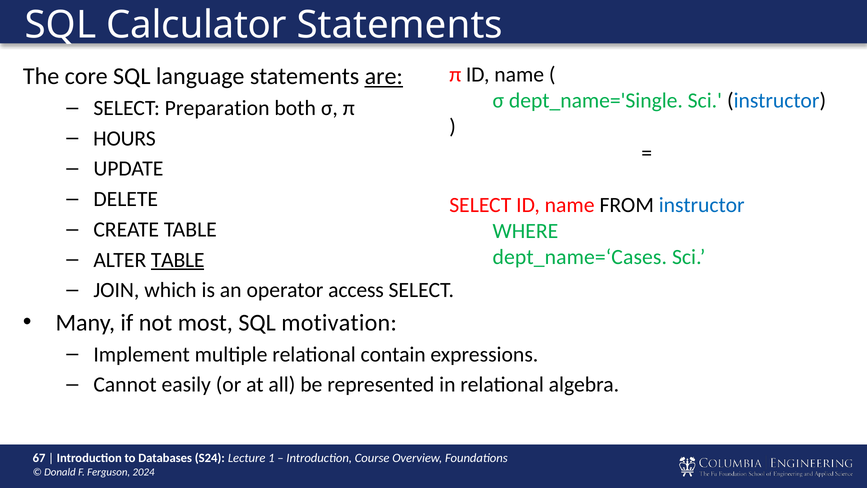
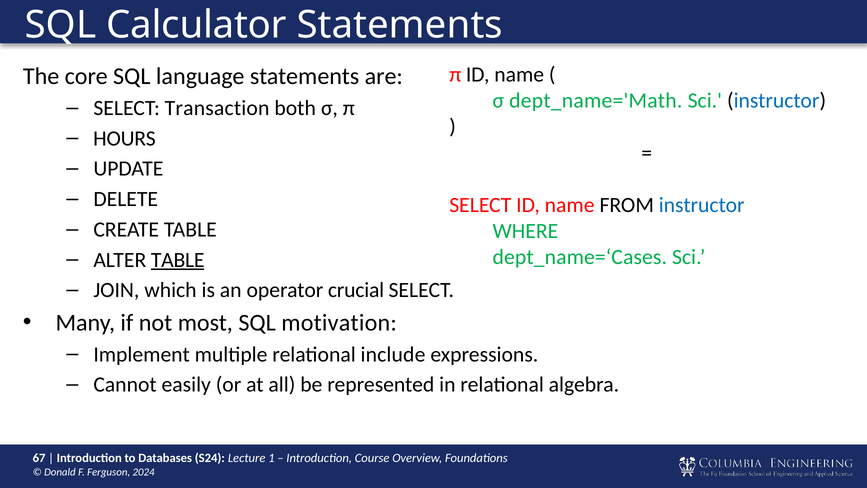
are underline: present -> none
dept_name='Single: dept_name='Single -> dept_name='Math
Preparation: Preparation -> Transaction
access: access -> crucial
contain: contain -> include
